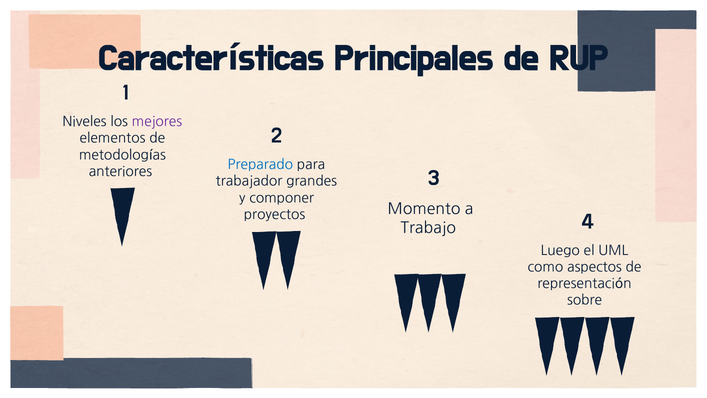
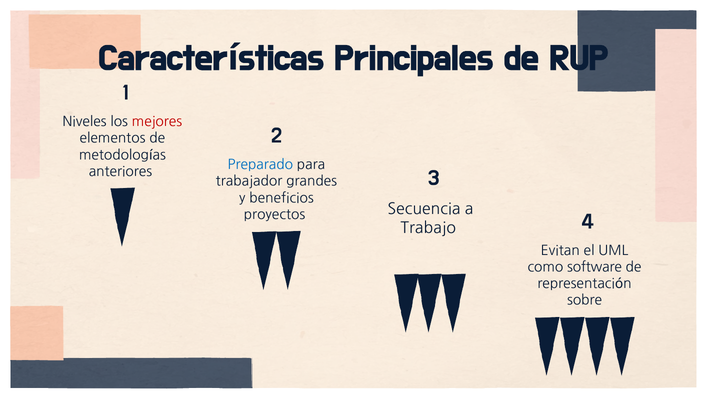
mejores colour: purple -> red
componer: componer -> beneficios
Momento: Momento -> Secuencia
Luego: Luego -> Evitan
aspectos: aspectos -> software
